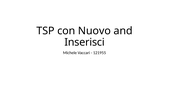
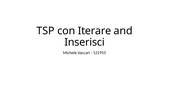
Nuovo: Nuovo -> Iterare
